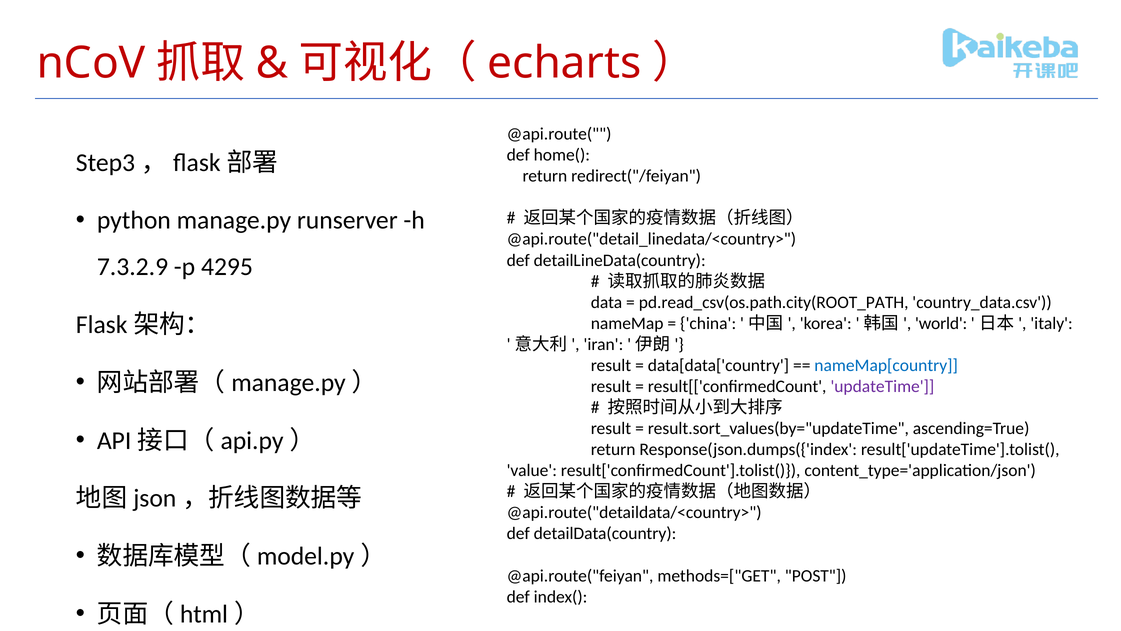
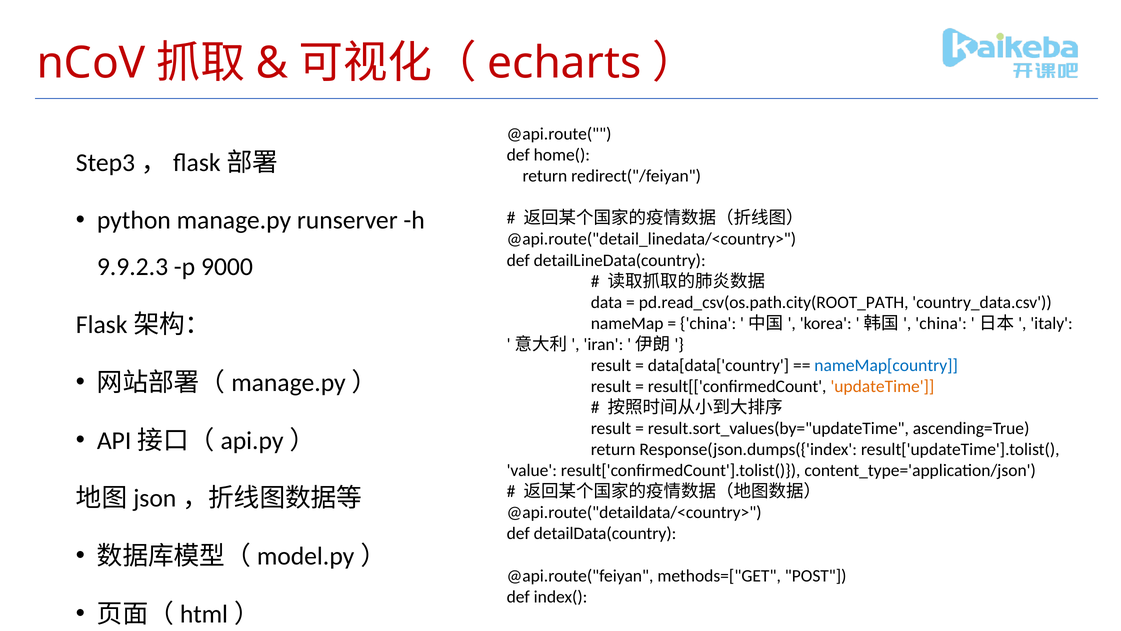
7.3.2.9: 7.3.2.9 -> 9.9.2.3
4295: 4295 -> 9000
world at (941, 323): world -> china
updateTime colour: purple -> orange
